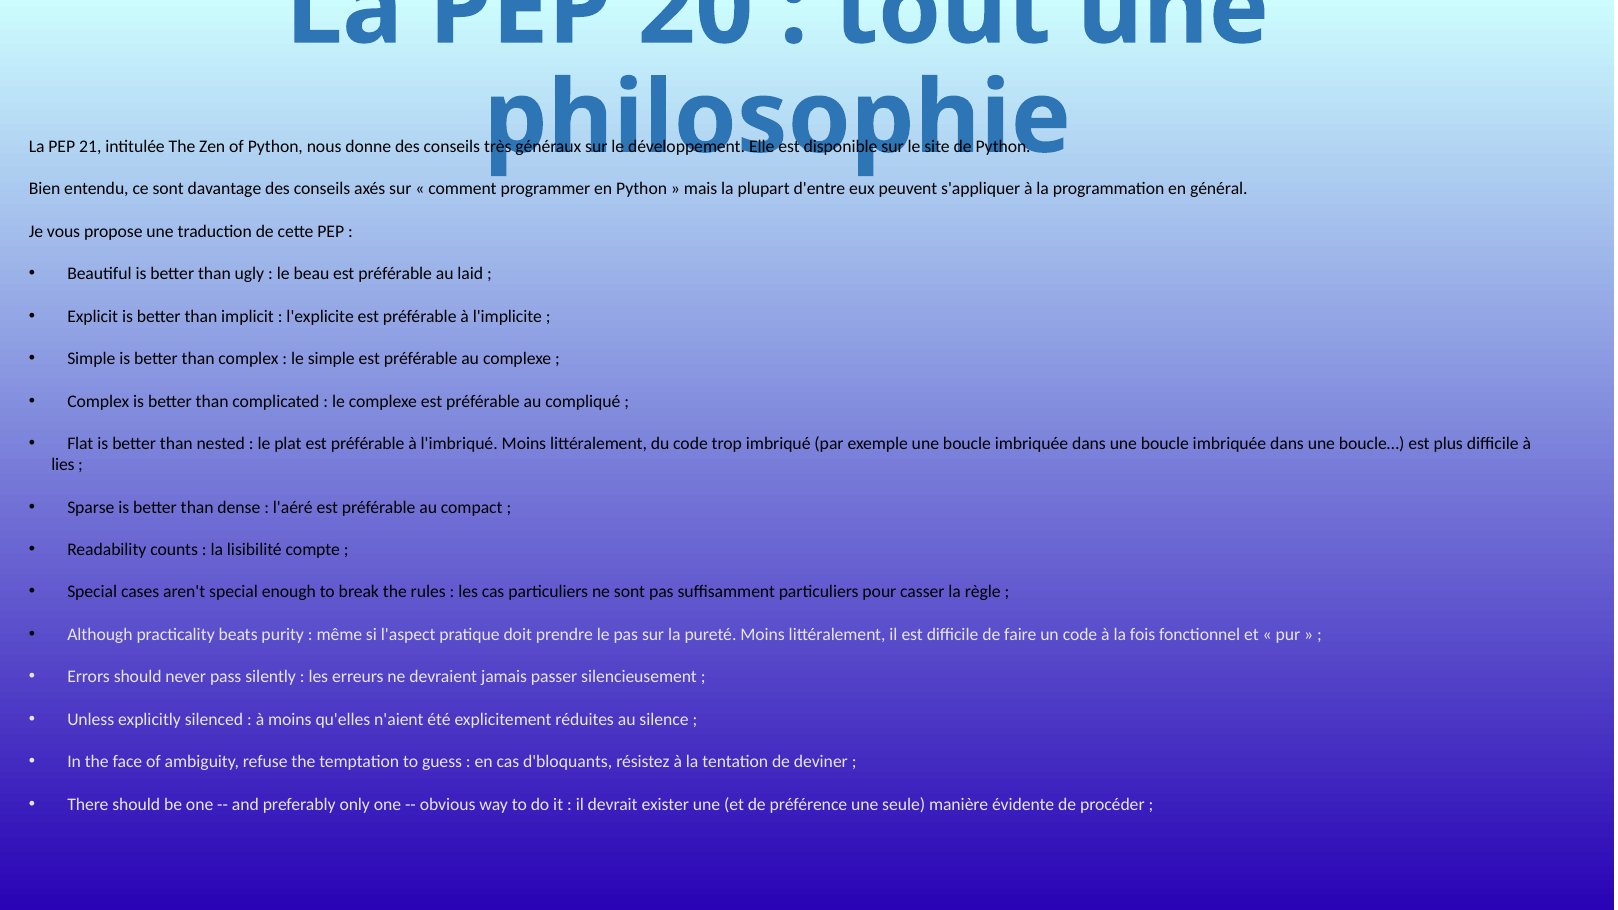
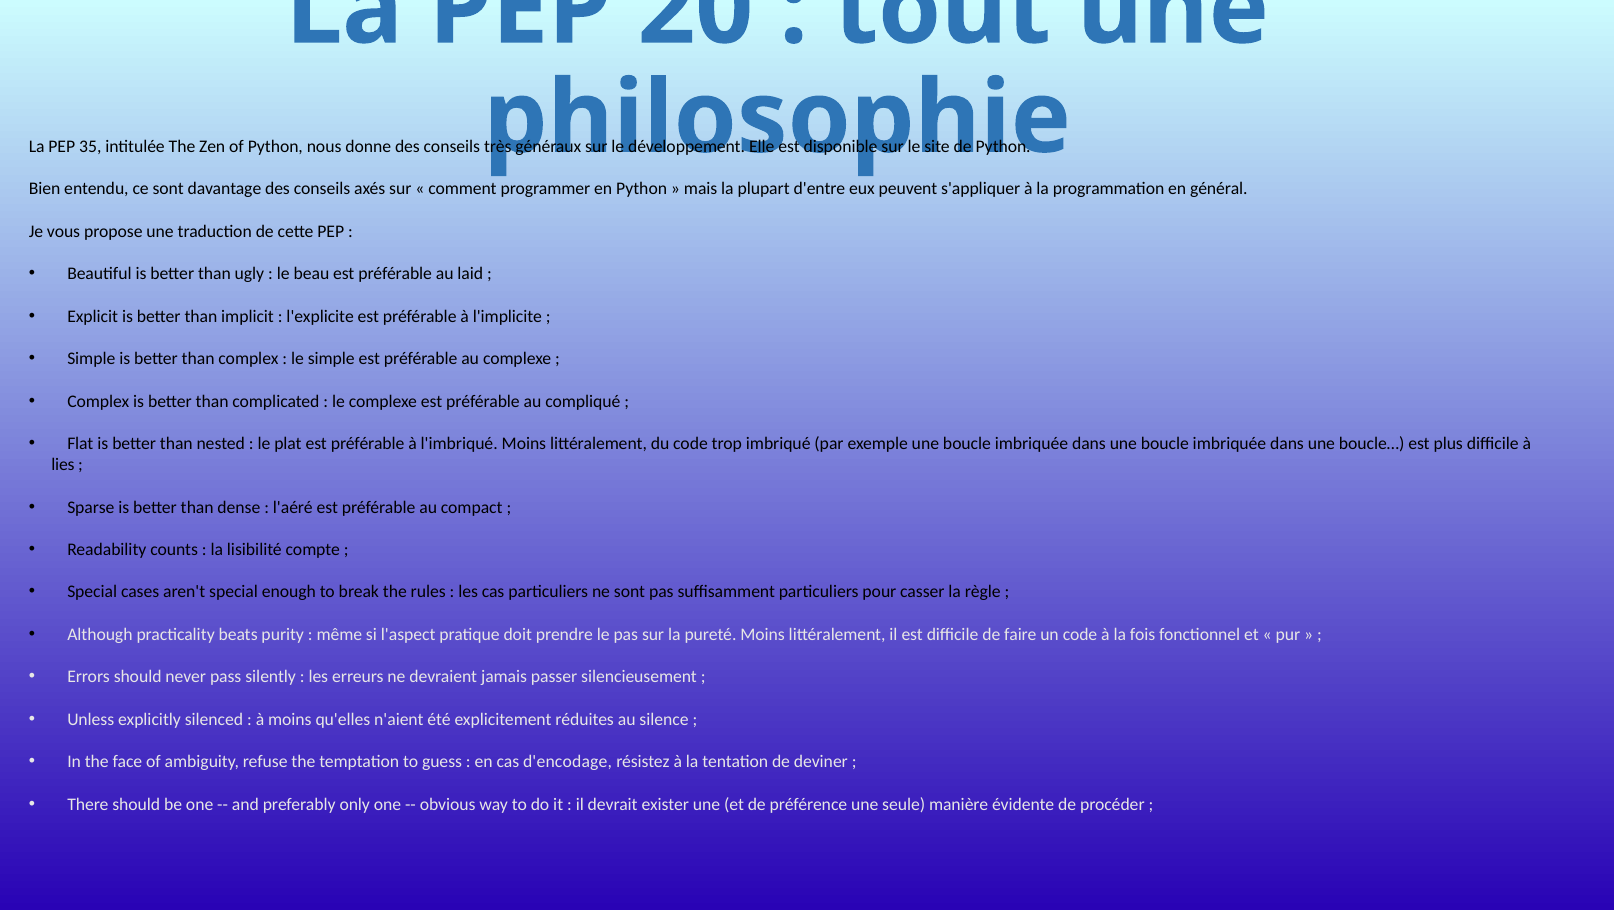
21: 21 -> 35
d'bloquants: d'bloquants -> d'encodage
